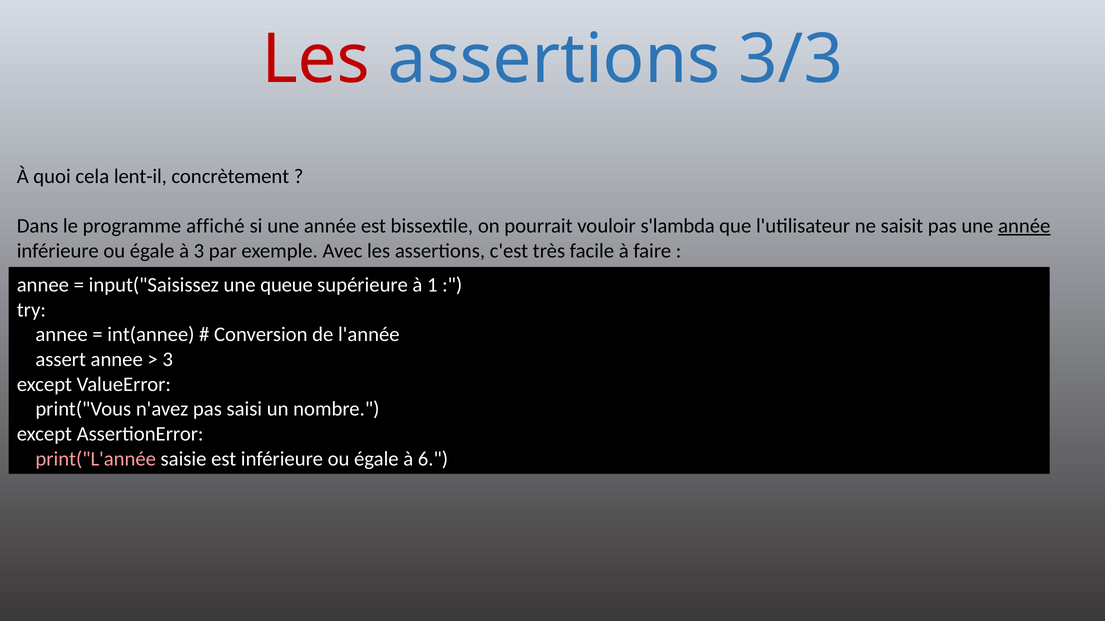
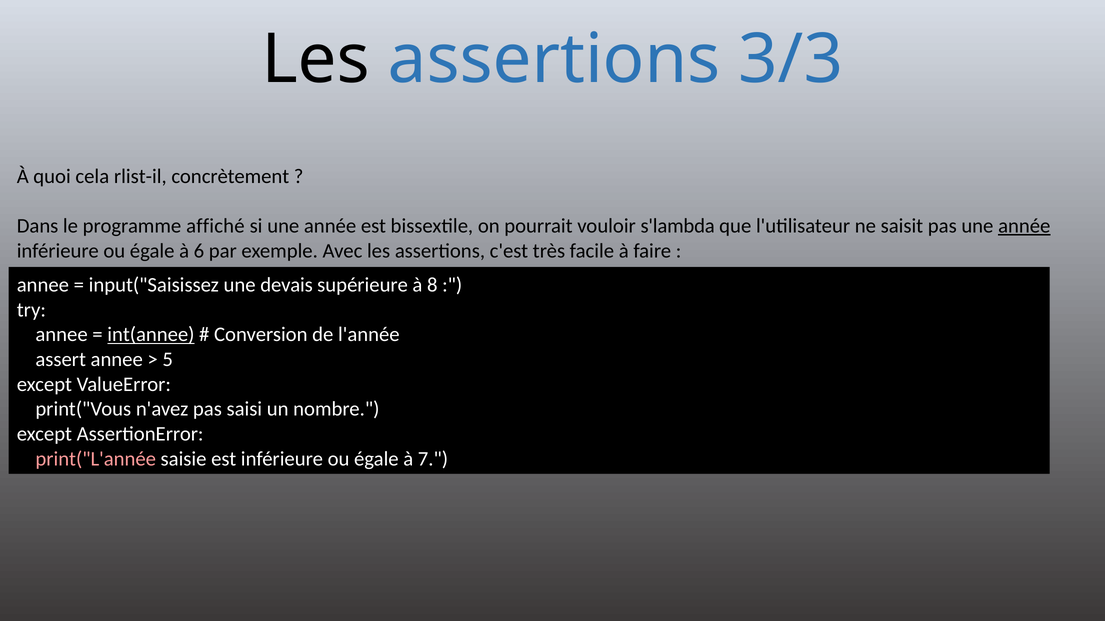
Les at (316, 60) colour: red -> black
lent-il: lent-il -> rlist-il
à 3: 3 -> 6
queue: queue -> devais
1: 1 -> 8
int(annee underline: none -> present
3 at (168, 360): 3 -> 5
6: 6 -> 7
